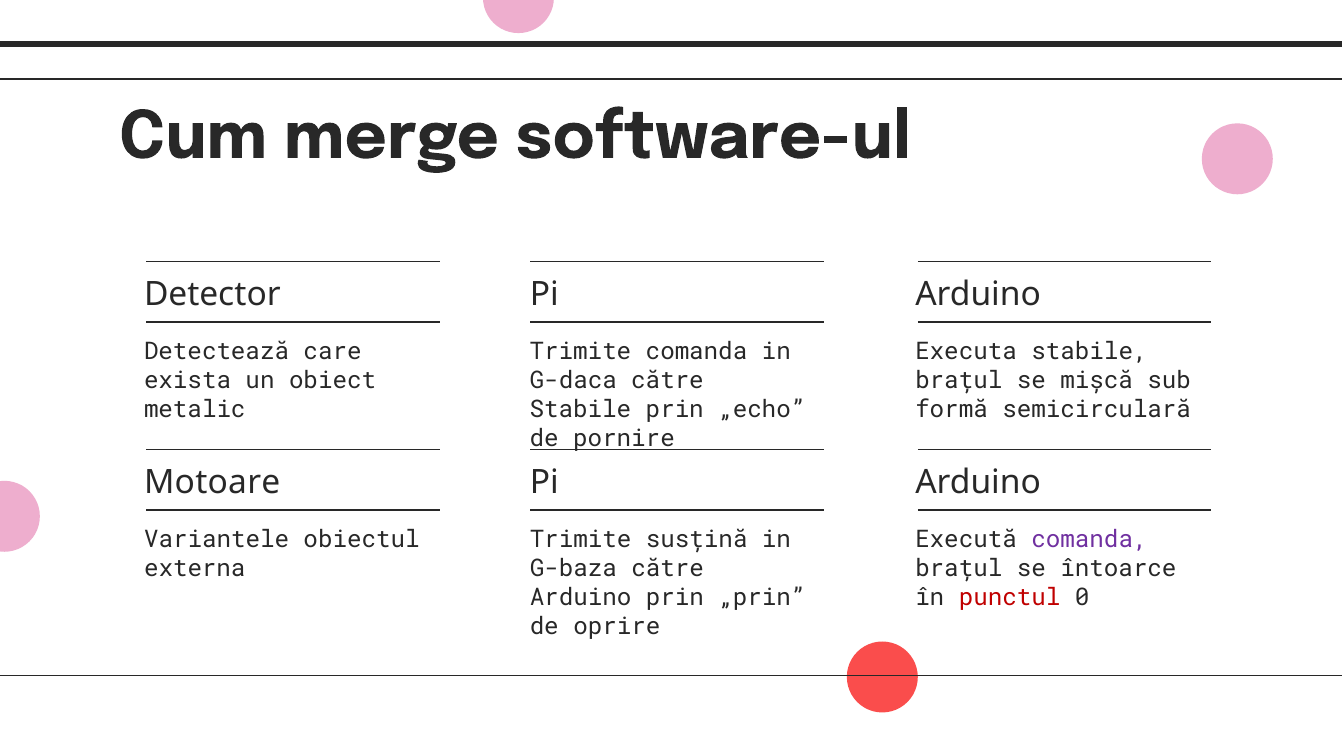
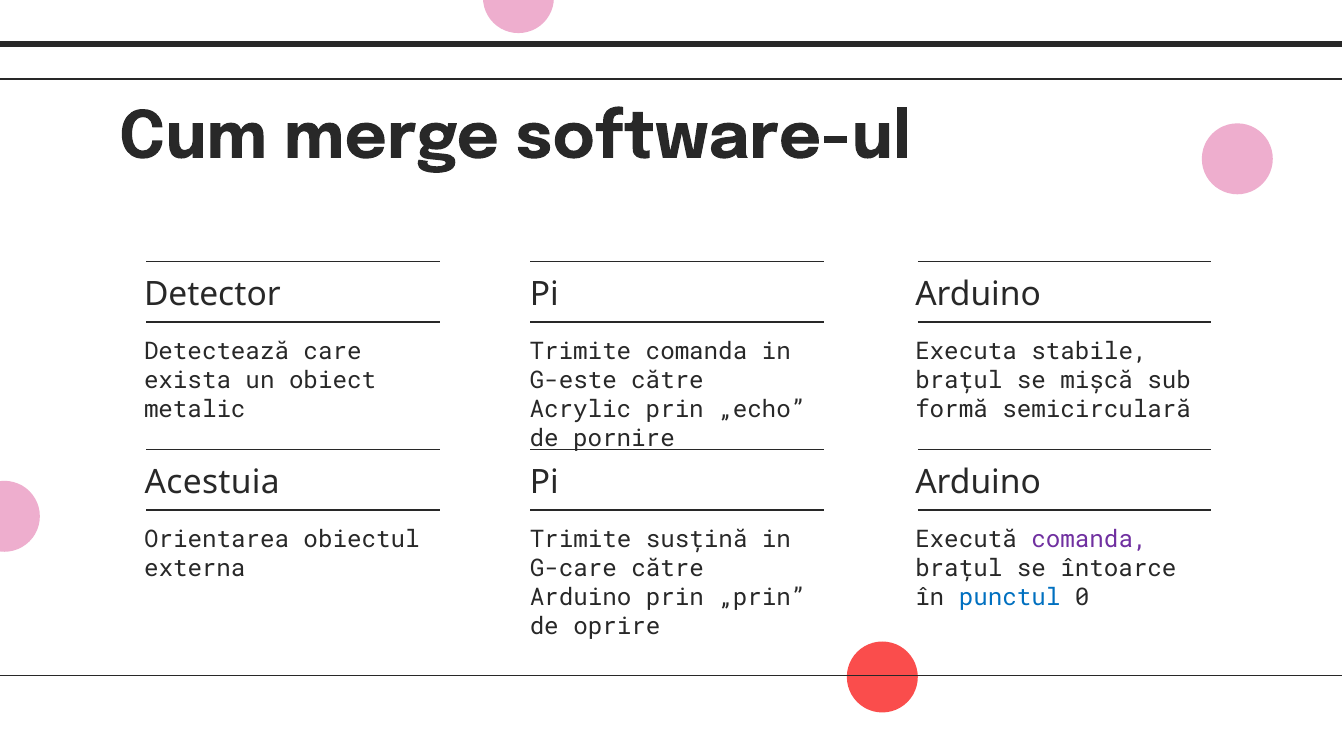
G-daca: G-daca -> G-este
Stabile at (580, 410): Stabile -> Acrylic
Motoare: Motoare -> Acestuia
Variantele: Variantele -> Orientarea
G-baza: G-baza -> G-care
punctul colour: red -> blue
